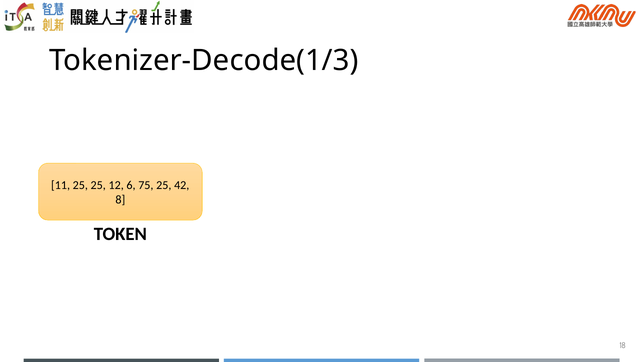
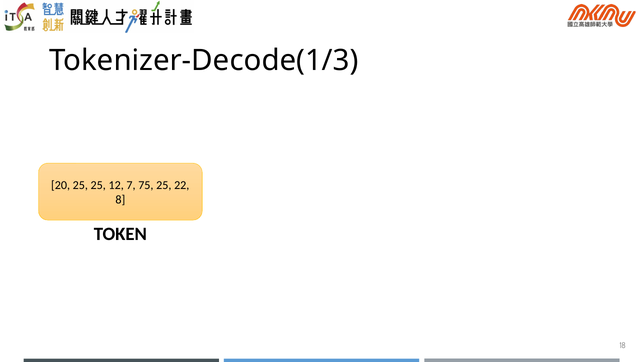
11: 11 -> 20
6: 6 -> 7
42: 42 -> 22
